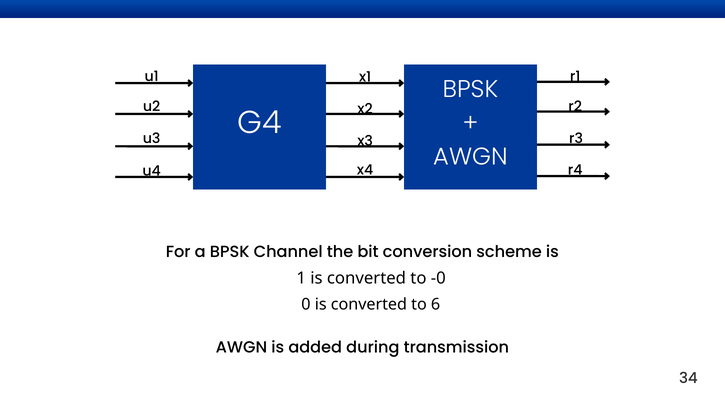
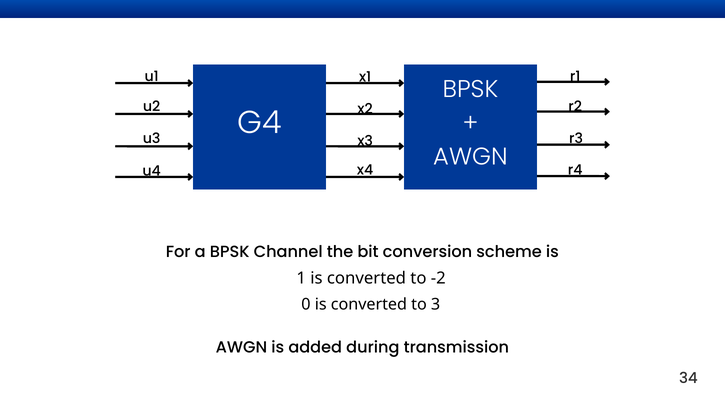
-0: -0 -> -2
6: 6 -> 3
